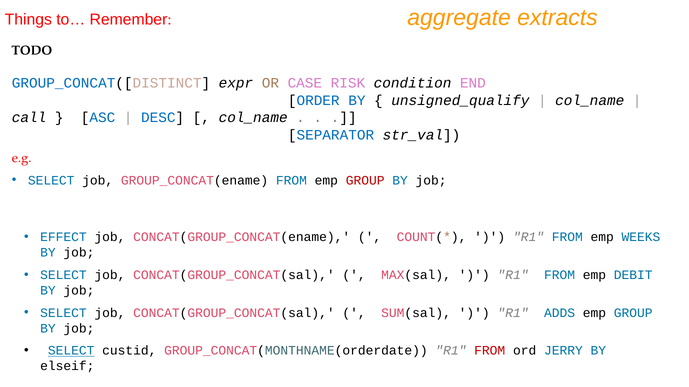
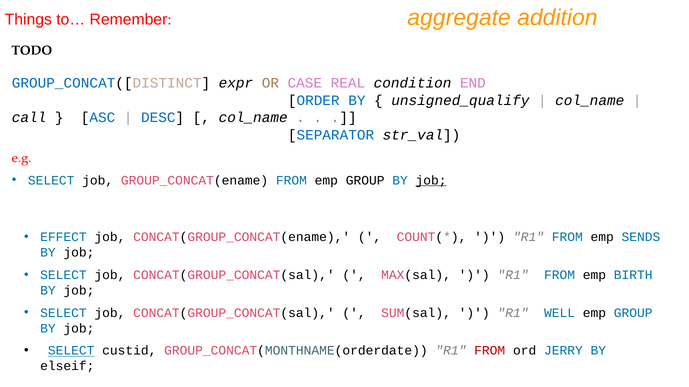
extracts: extracts -> addition
RISK: RISK -> REAL
GROUP at (365, 181) colour: red -> black
job at (431, 181) underline: none -> present
WEEKS: WEEKS -> SENDS
DEBIT: DEBIT -> BIRTH
ADDS: ADDS -> WELL
